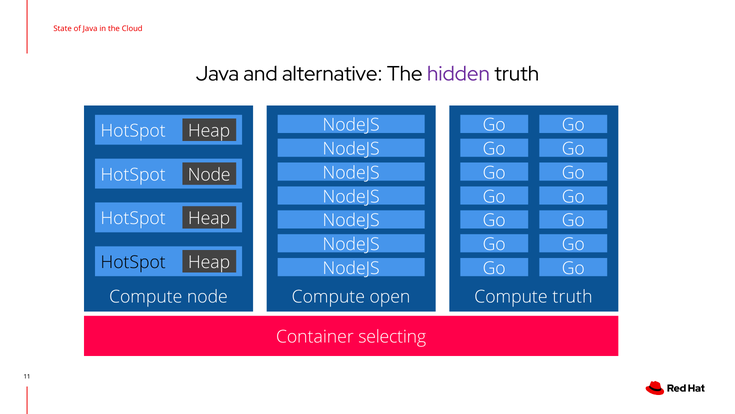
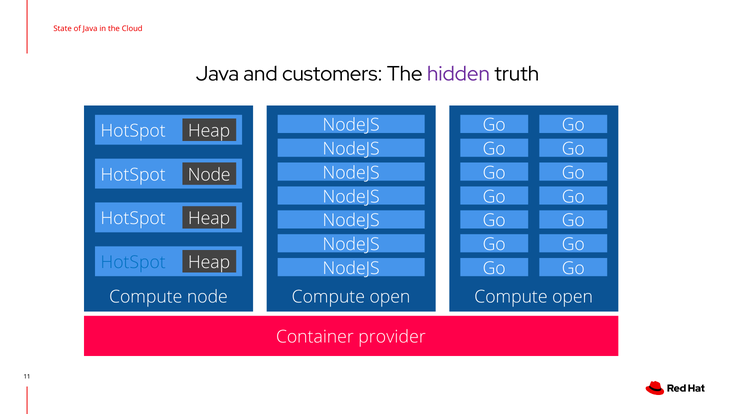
alternative: alternative -> customers
HotSpot at (133, 262) colour: black -> blue
truth at (572, 296): truth -> open
selecting: selecting -> provider
